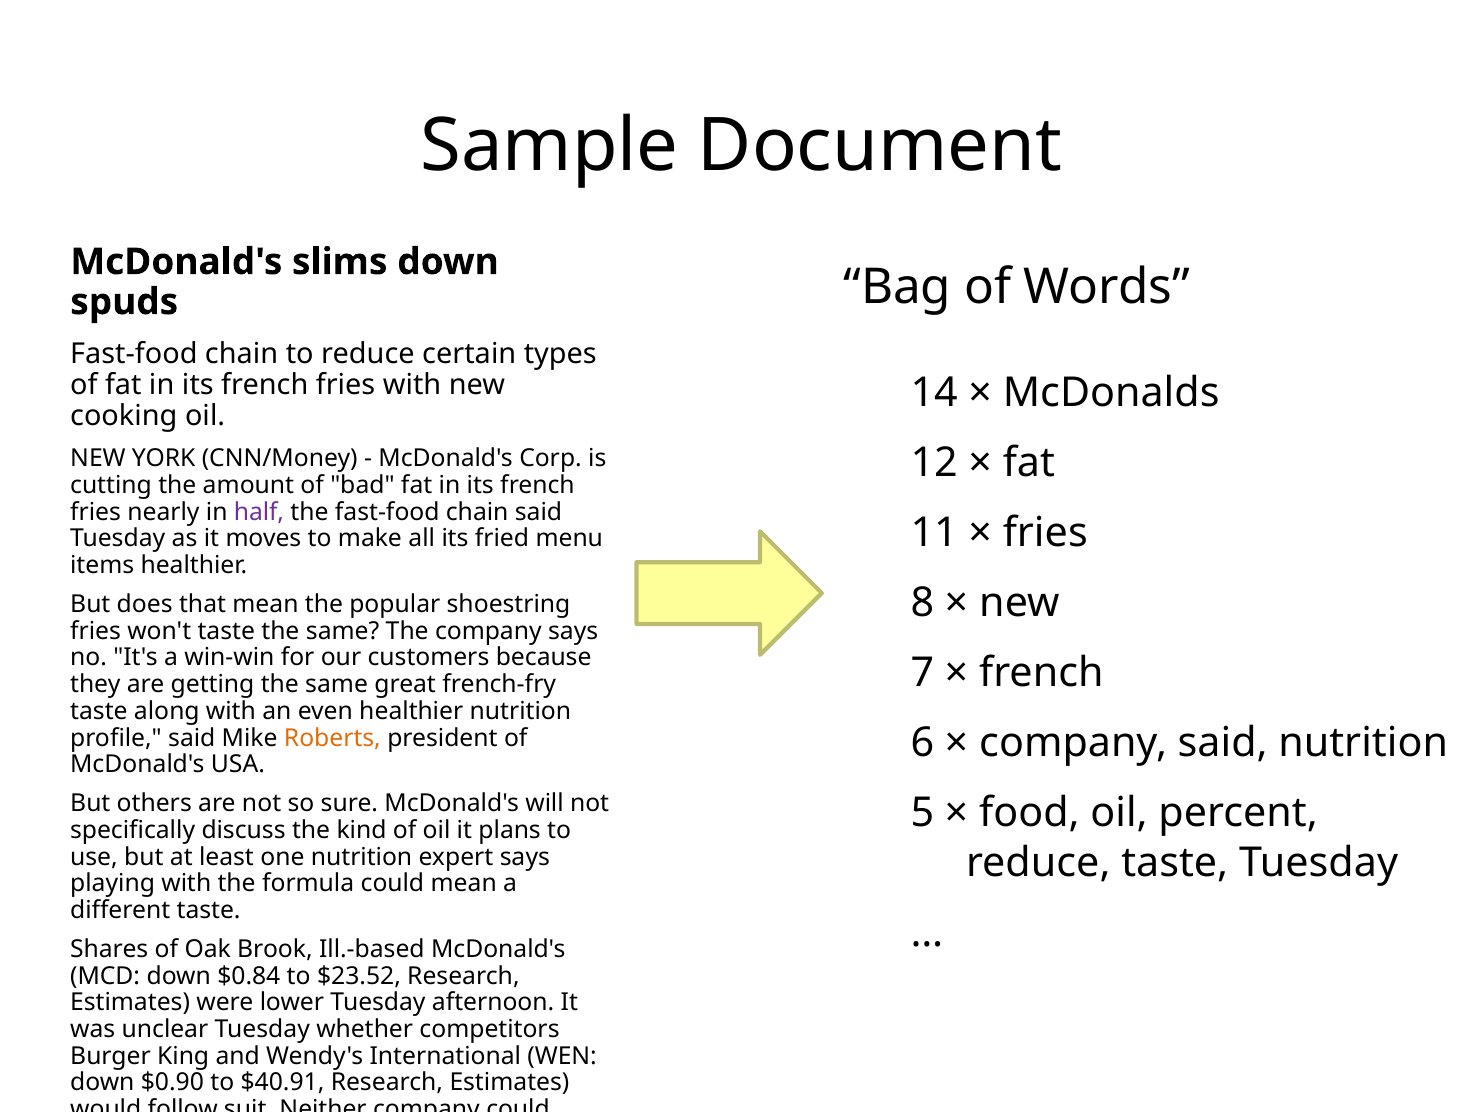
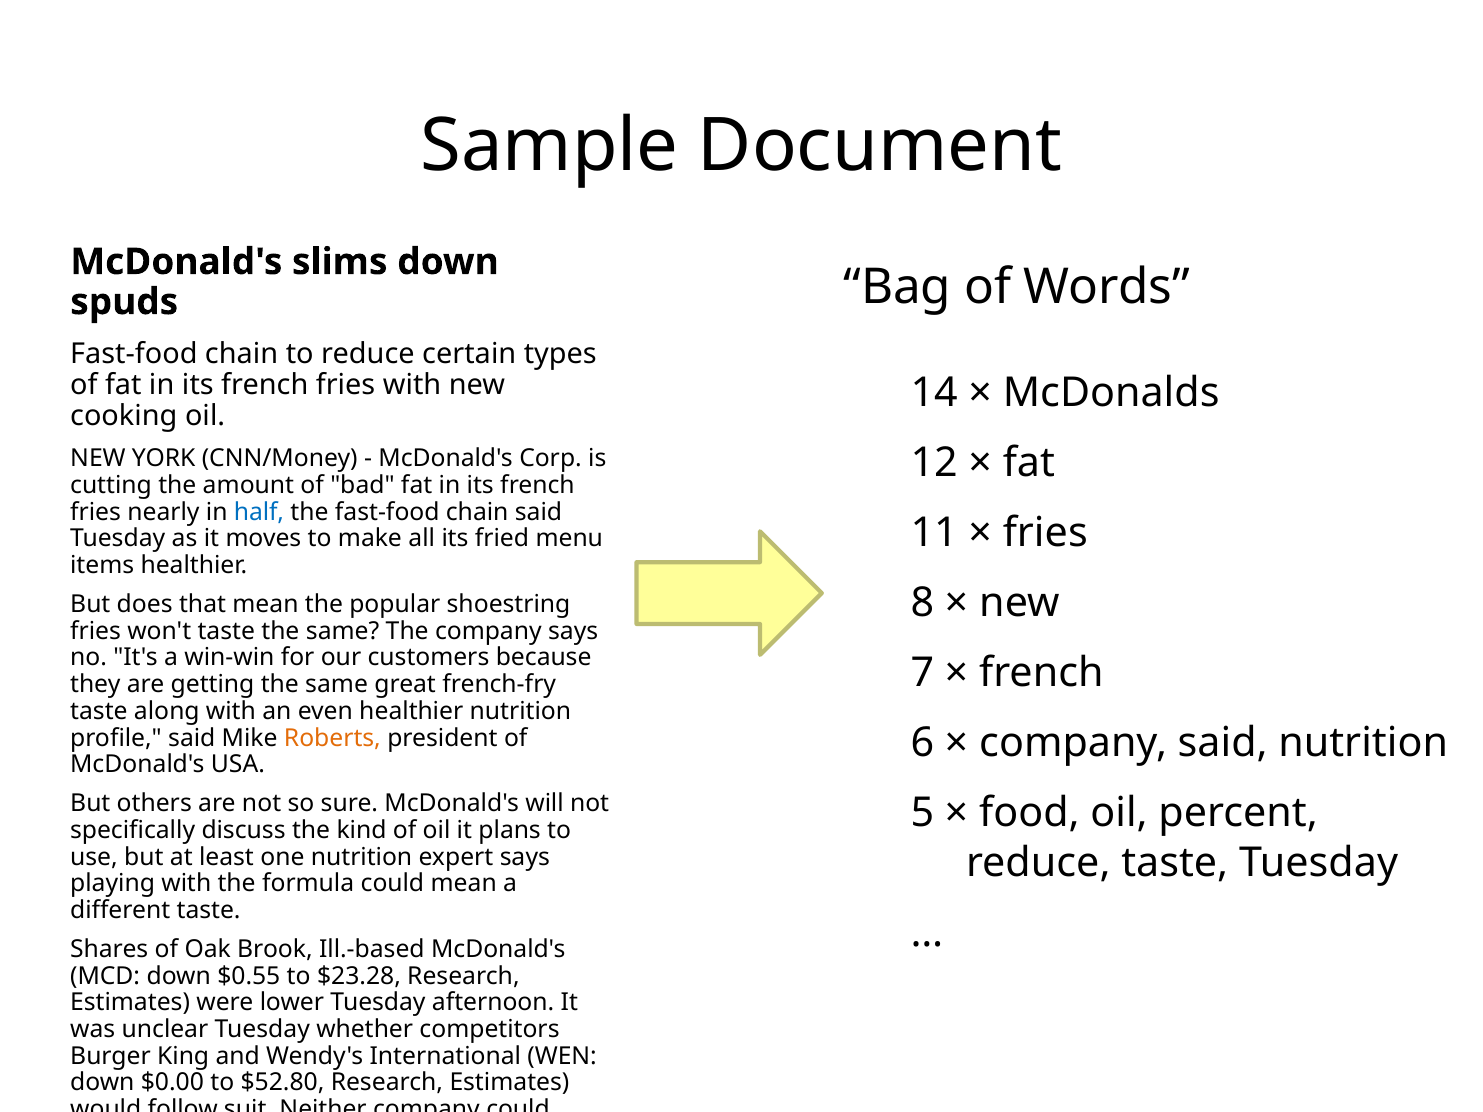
half colour: purple -> blue
$0.84: $0.84 -> $0.55
$23.52: $23.52 -> $23.28
$0.90: $0.90 -> $0.00
$40.91: $40.91 -> $52.80
